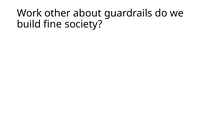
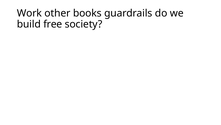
about: about -> books
fine: fine -> free
